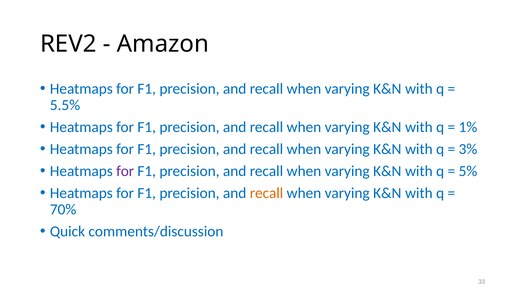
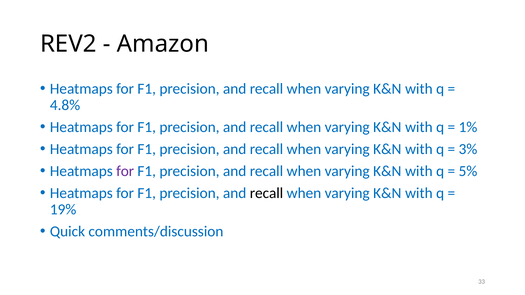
5.5%: 5.5% -> 4.8%
recall at (267, 193) colour: orange -> black
70%: 70% -> 19%
